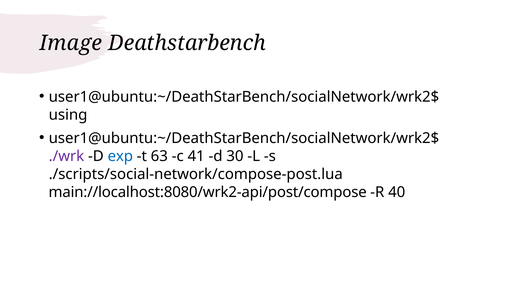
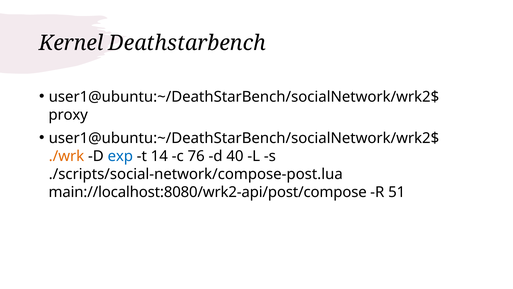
Image: Image -> Kernel
using: using -> proxy
./wrk colour: purple -> orange
63: 63 -> 14
41: 41 -> 76
30: 30 -> 40
40: 40 -> 51
